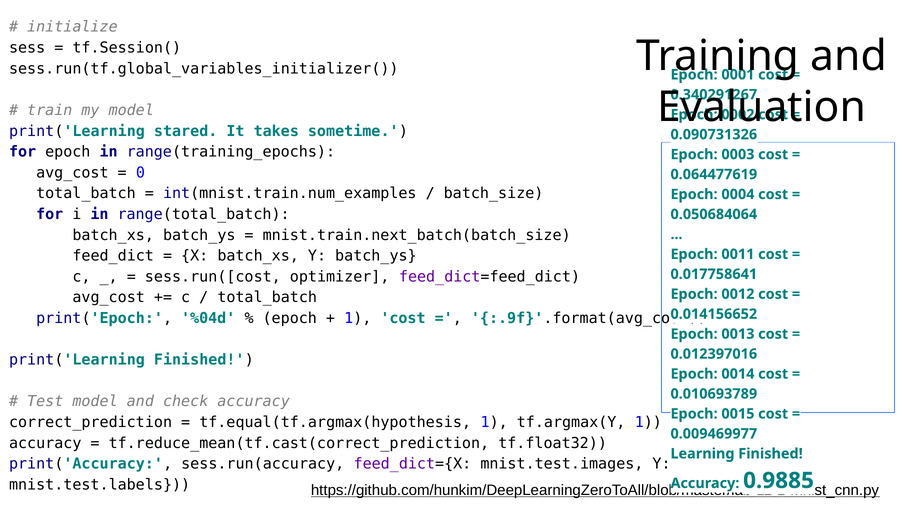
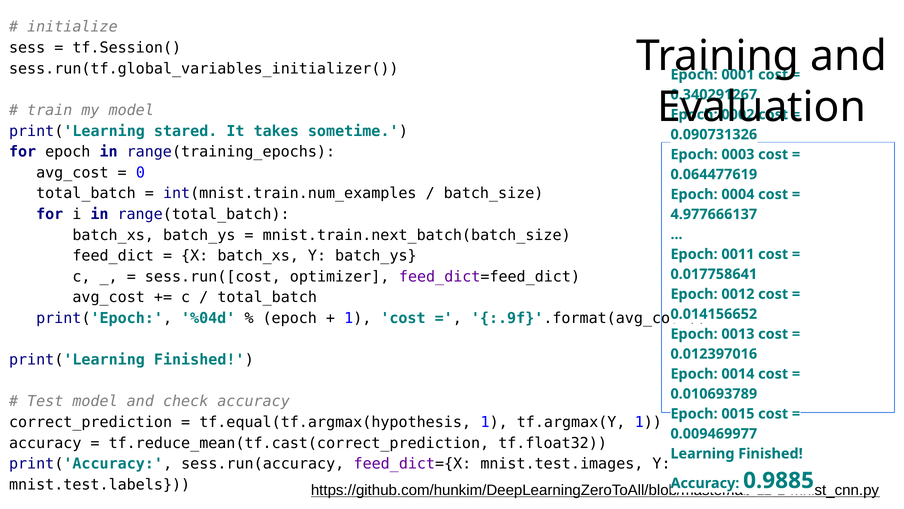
0.050684064: 0.050684064 -> 4.977666137
